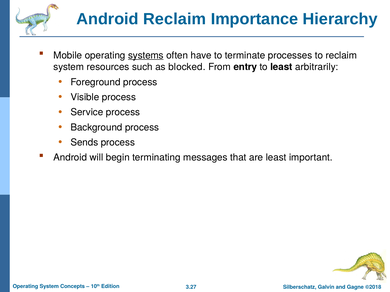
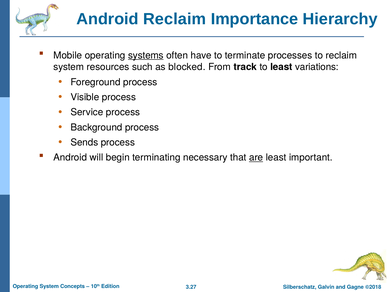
entry: entry -> track
arbitrarily: arbitrarily -> variations
messages: messages -> necessary
are underline: none -> present
